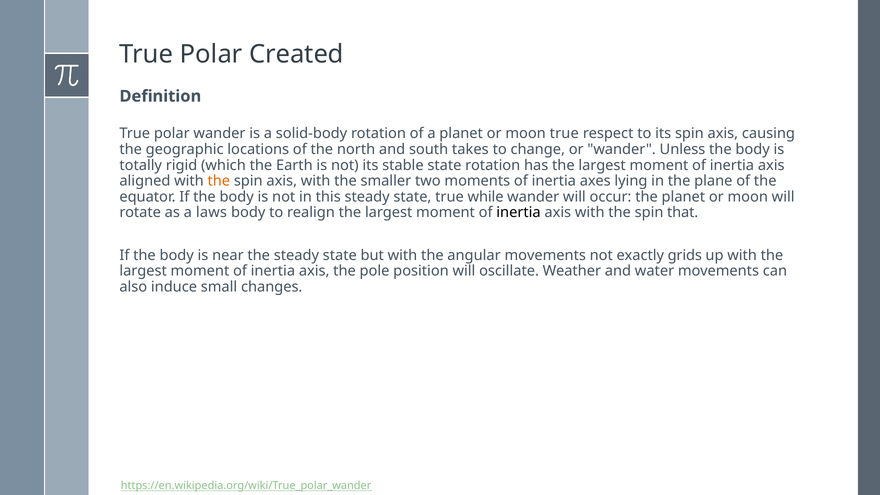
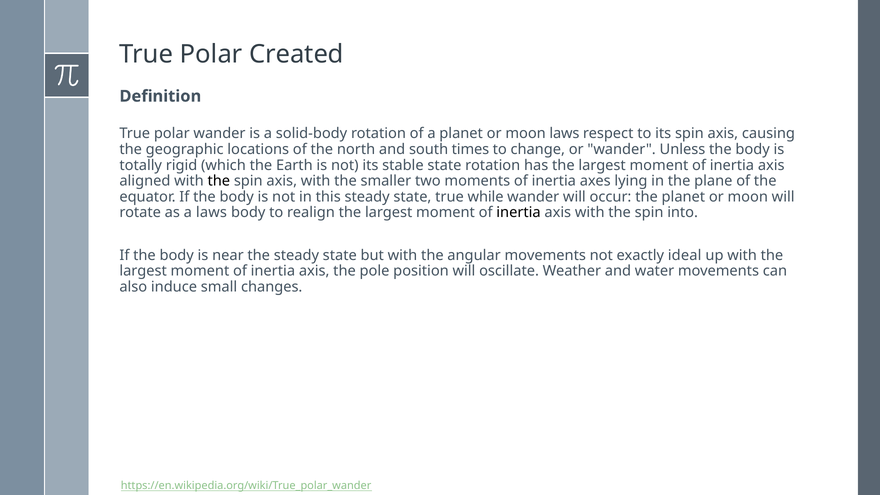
moon true: true -> laws
takes: takes -> times
the at (219, 181) colour: orange -> black
that: that -> into
grids: grids -> ideal
